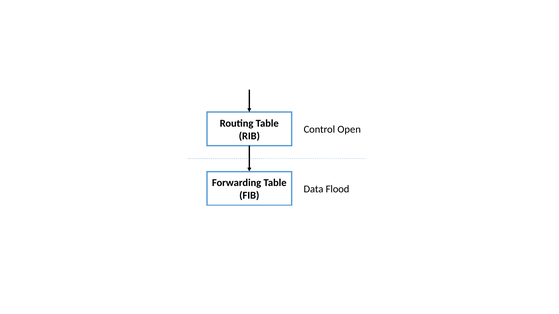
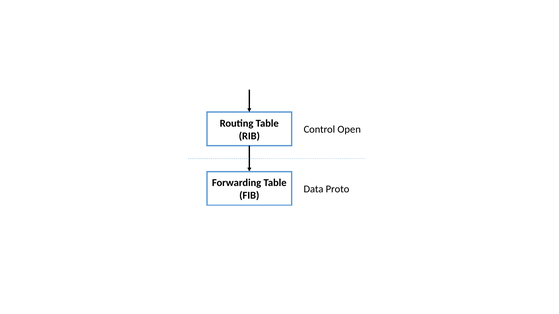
Flood: Flood -> Proto
